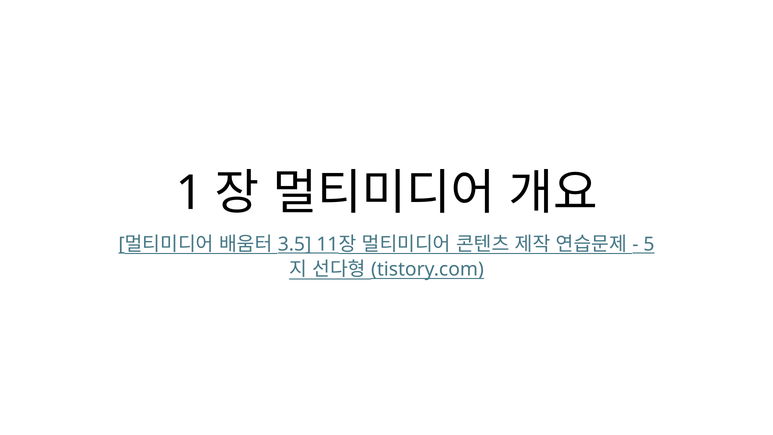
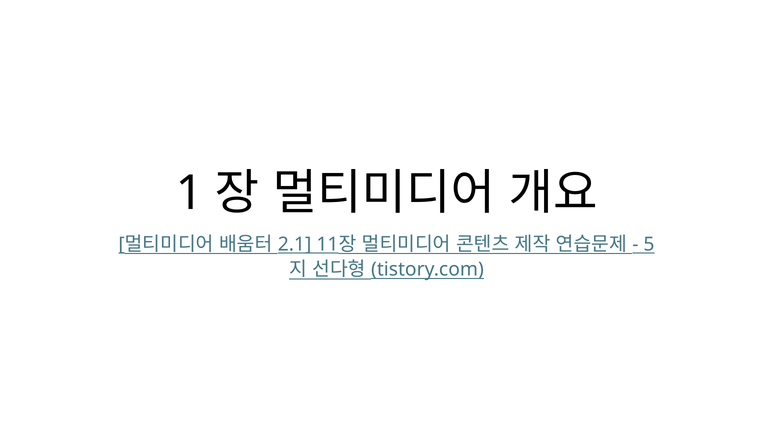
3.5: 3.5 -> 2.1
